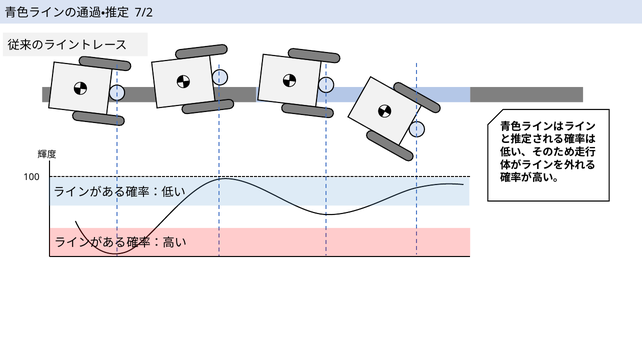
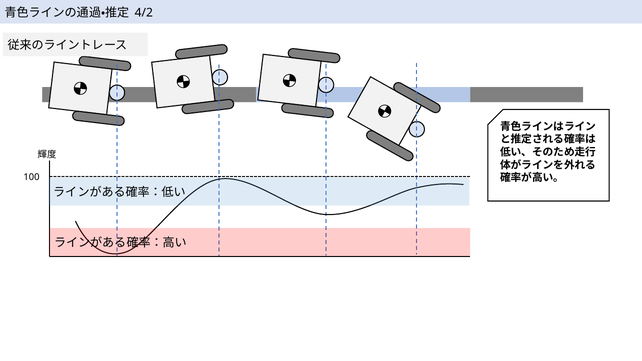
7/2: 7/2 -> 4/2
